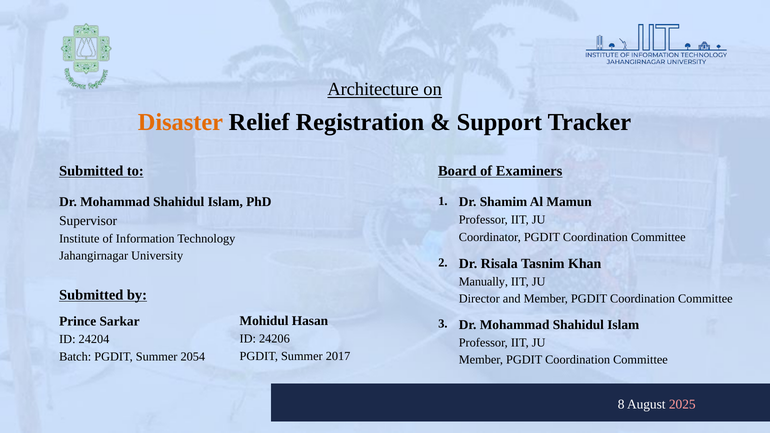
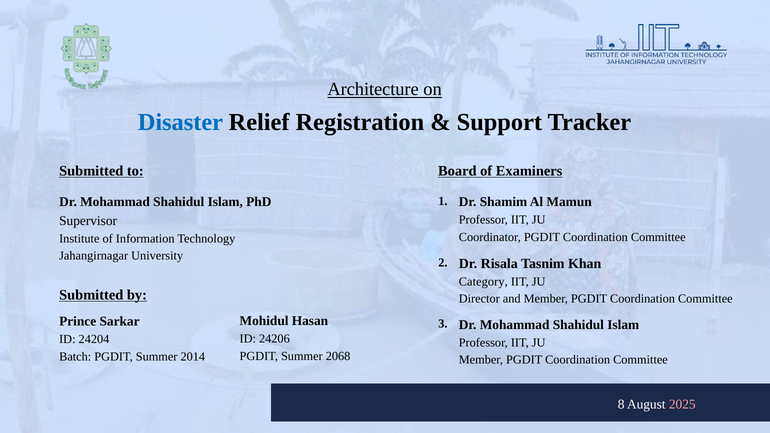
Disaster colour: orange -> blue
Manually: Manually -> Category
2017: 2017 -> 2068
2054: 2054 -> 2014
